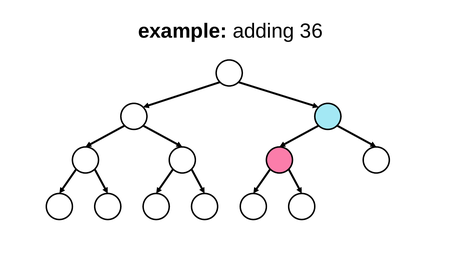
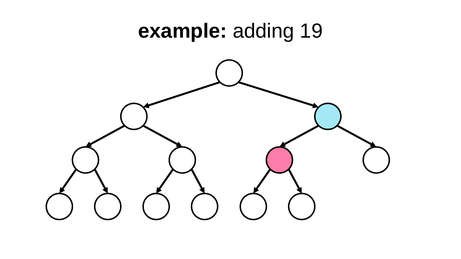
36: 36 -> 19
